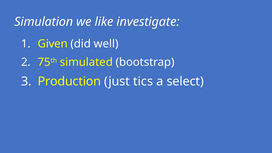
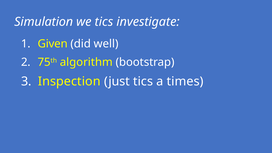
we like: like -> tics
simulated: simulated -> algorithm
Production: Production -> Inspection
select: select -> times
